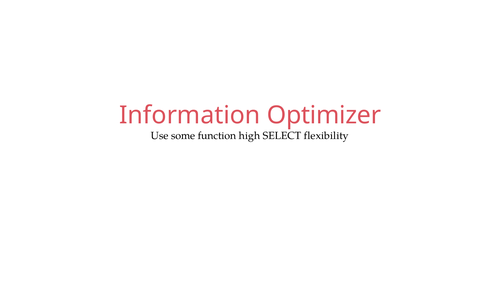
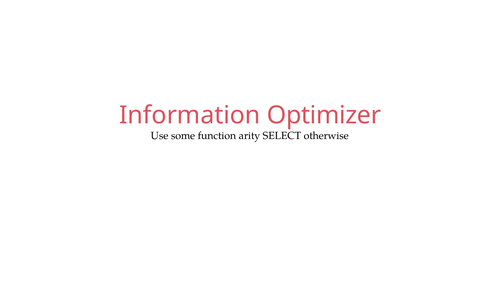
high: high -> arity
flexibility: flexibility -> otherwise
